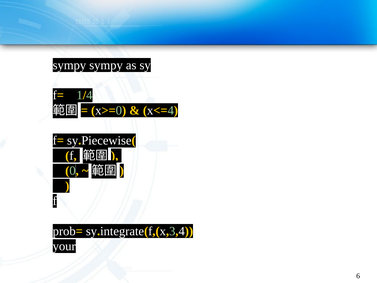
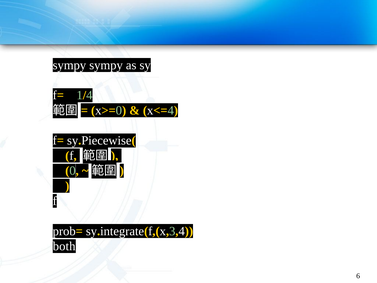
your: your -> both
